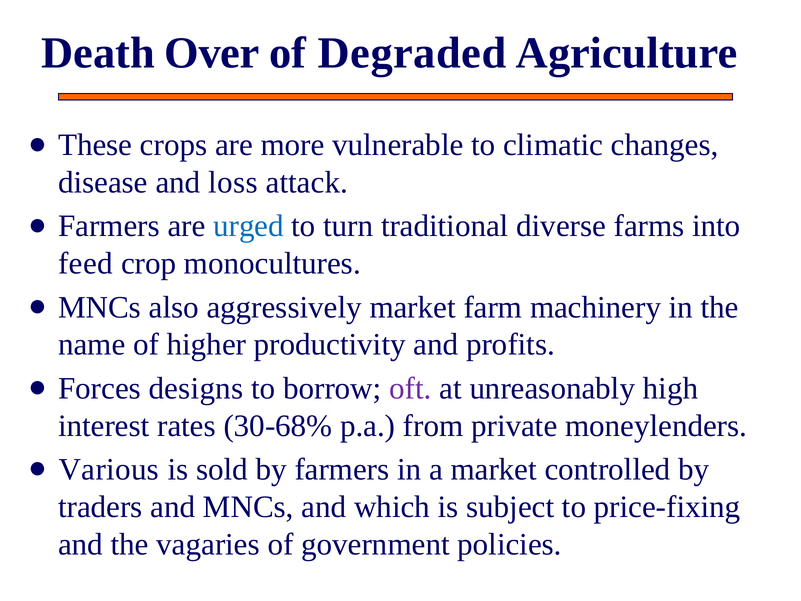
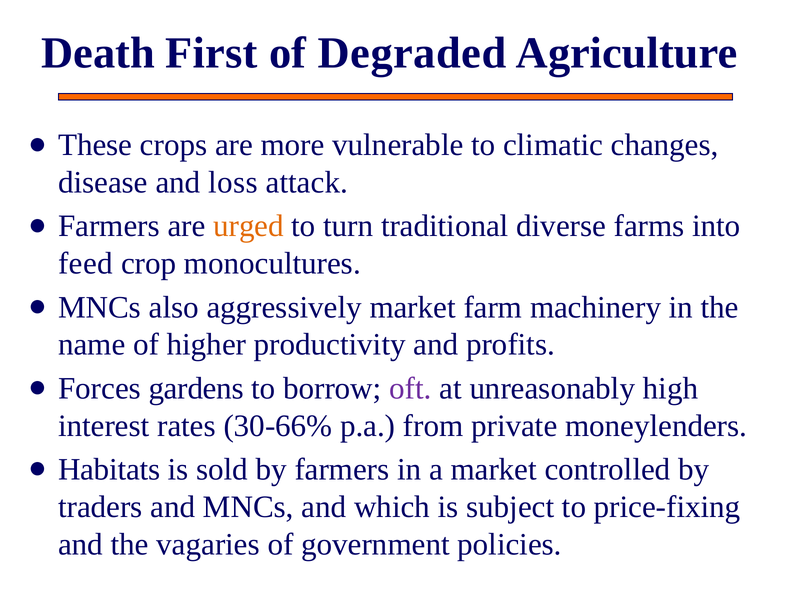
Over: Over -> First
urged colour: blue -> orange
designs: designs -> gardens
30-68%: 30-68% -> 30-66%
Various: Various -> Habitats
